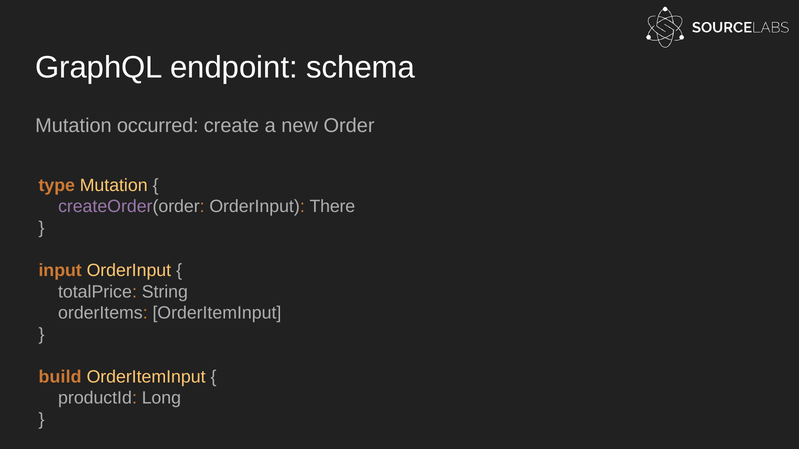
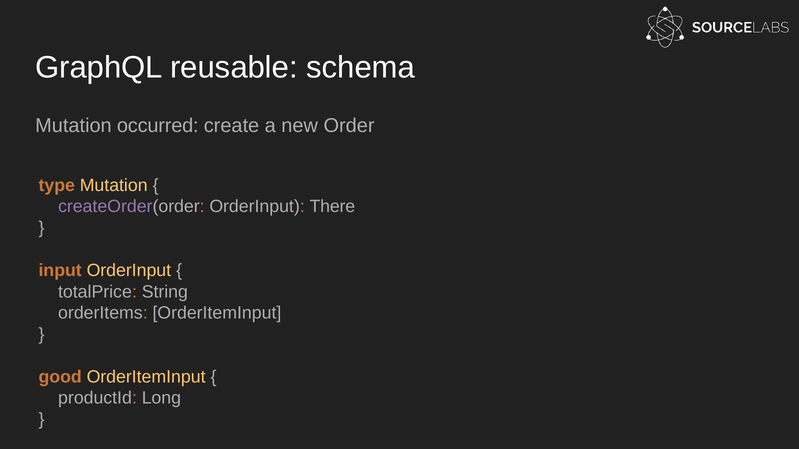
endpoint: endpoint -> reusable
build: build -> good
